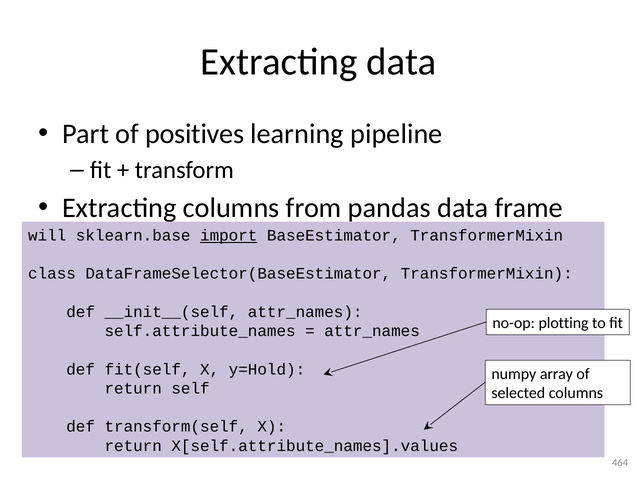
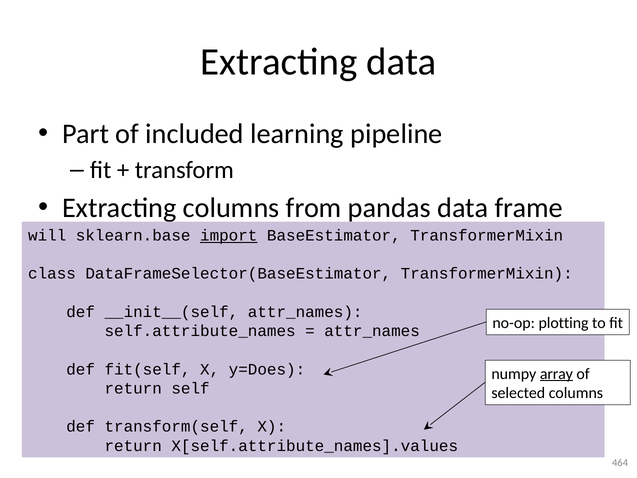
positives: positives -> included
y=Hold: y=Hold -> y=Does
array underline: none -> present
